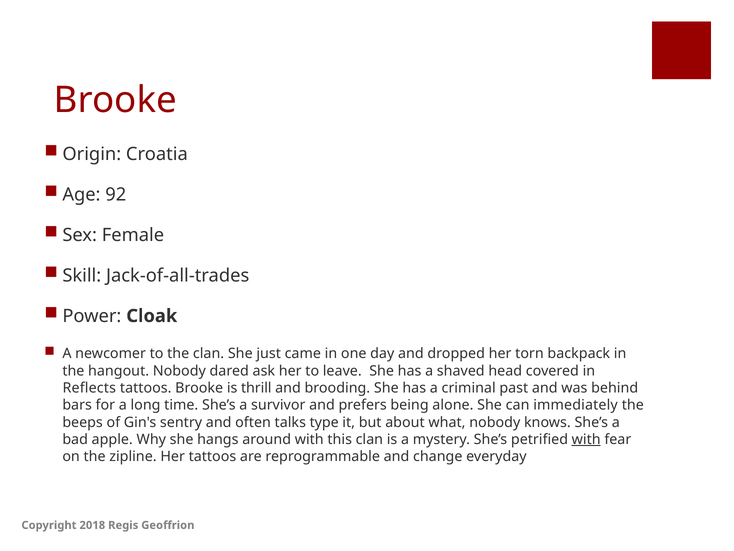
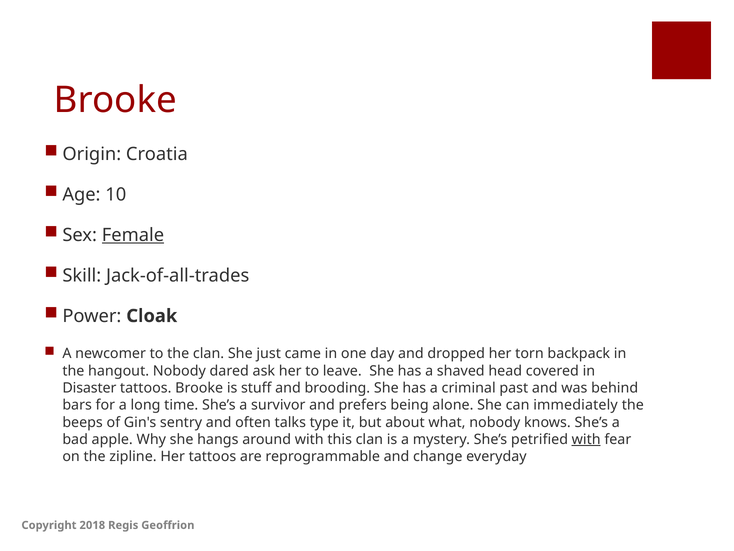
92: 92 -> 10
Female underline: none -> present
Reflects: Reflects -> Disaster
thrill: thrill -> stuff
